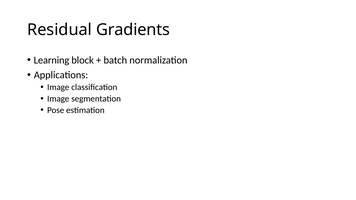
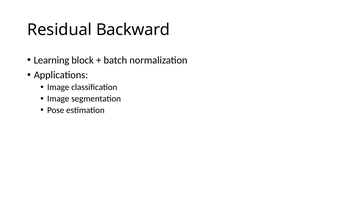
Gradients: Gradients -> Backward
